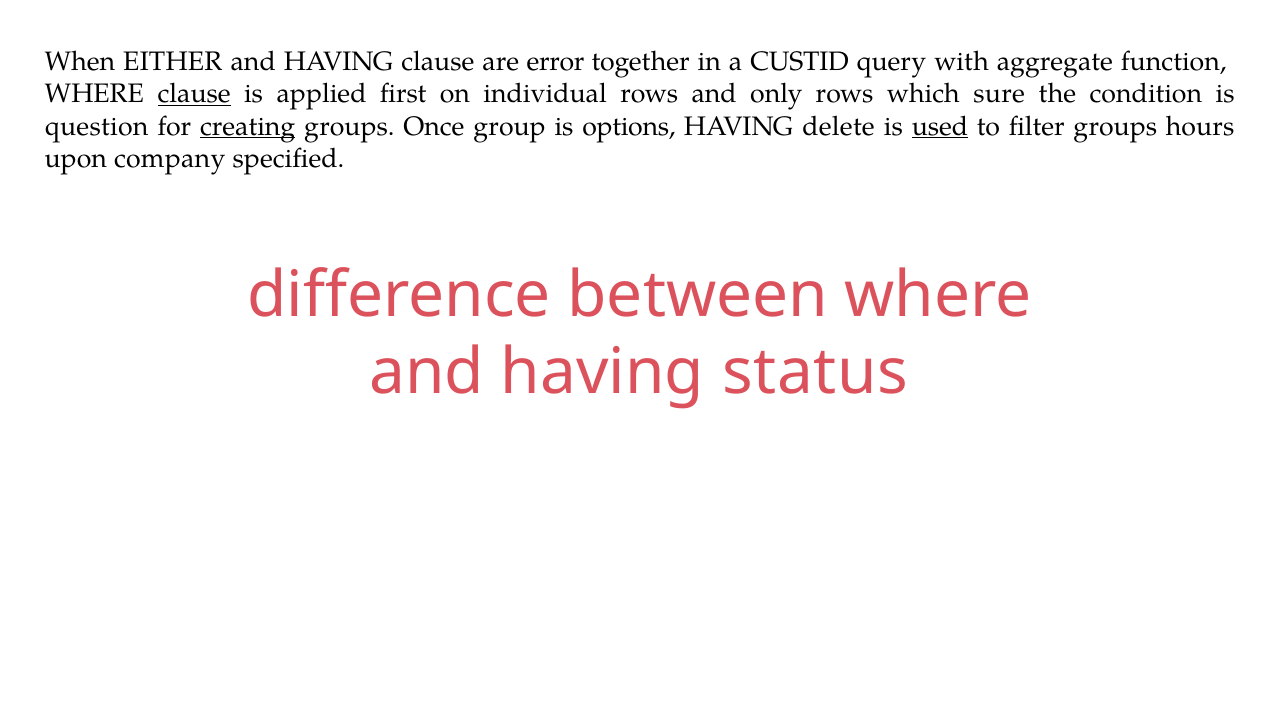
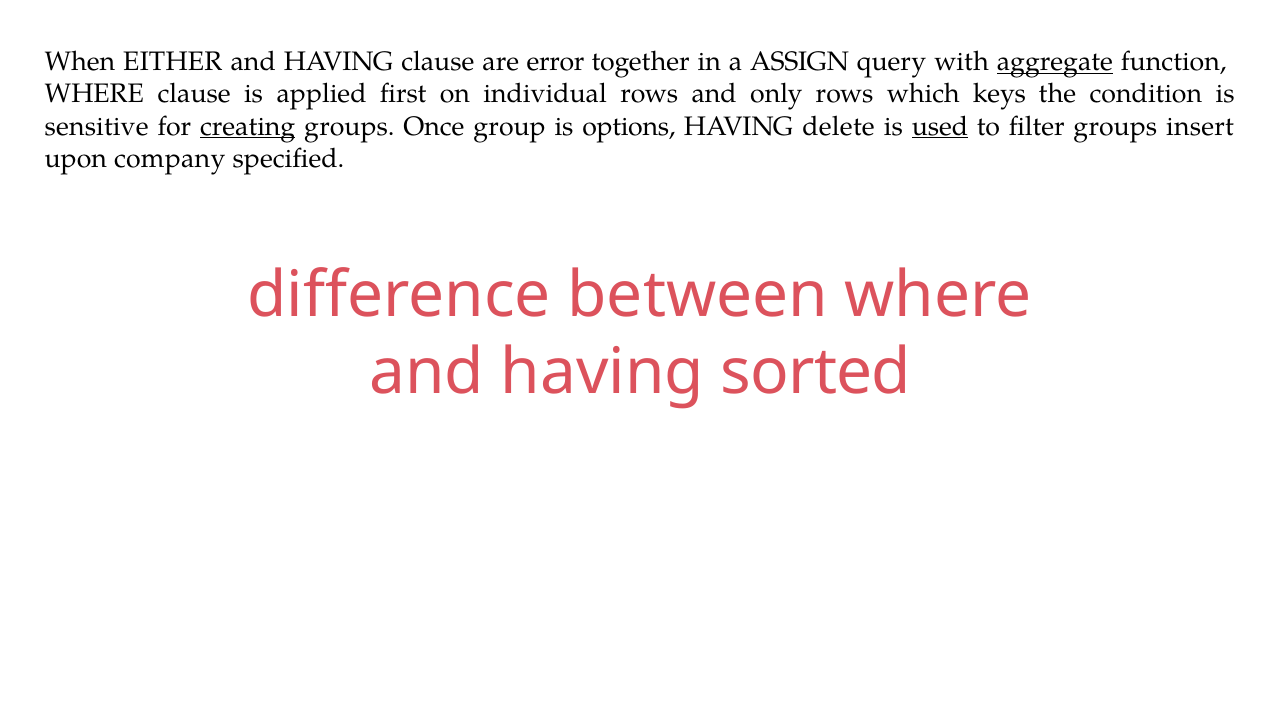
CUSTID: CUSTID -> ASSIGN
aggregate underline: none -> present
clause at (194, 94) underline: present -> none
sure: sure -> keys
question: question -> sensitive
hours: hours -> insert
status: status -> sorted
